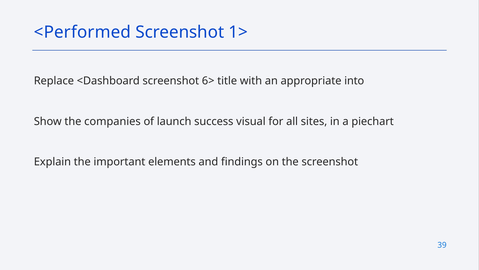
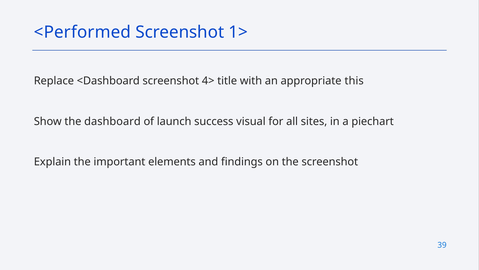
6>: 6> -> 4>
into: into -> this
companies: companies -> dashboard
